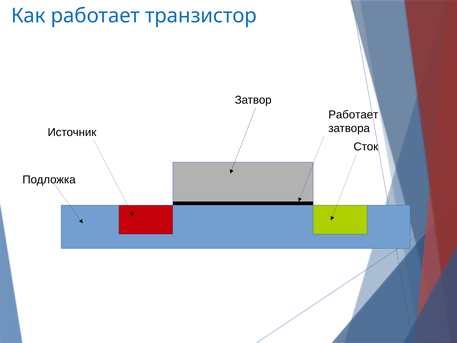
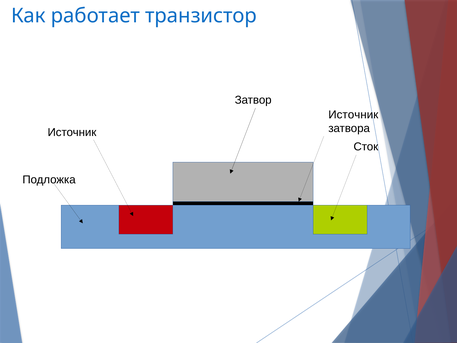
Работает at (353, 115): Работает -> Источник
